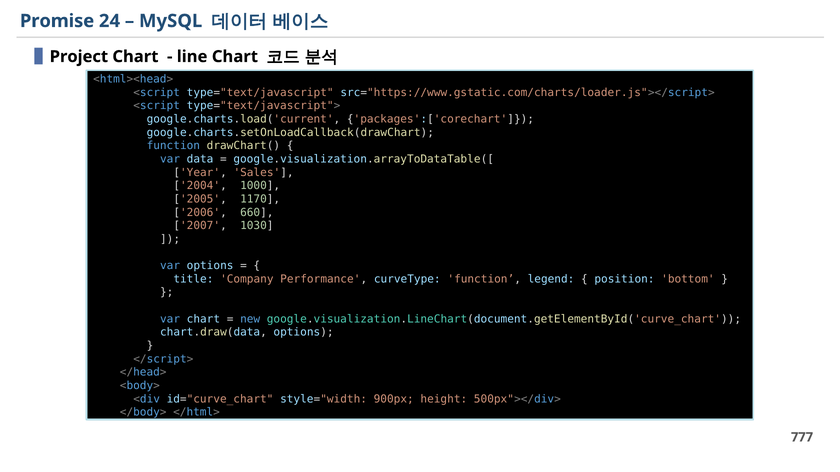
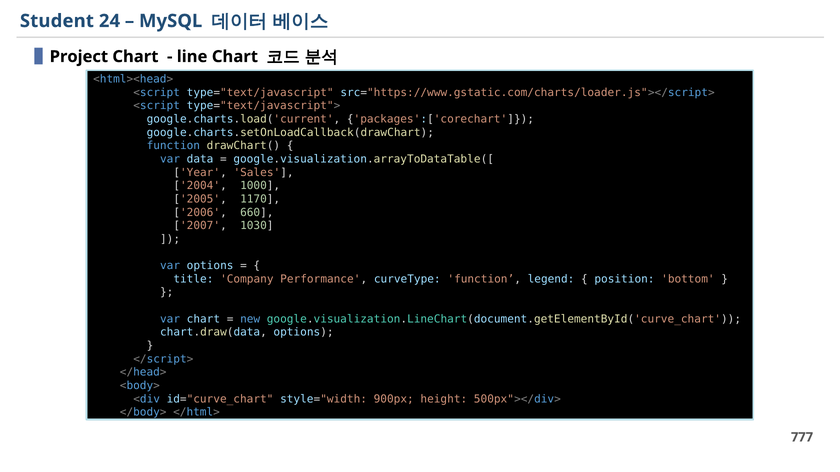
Promise: Promise -> Student
